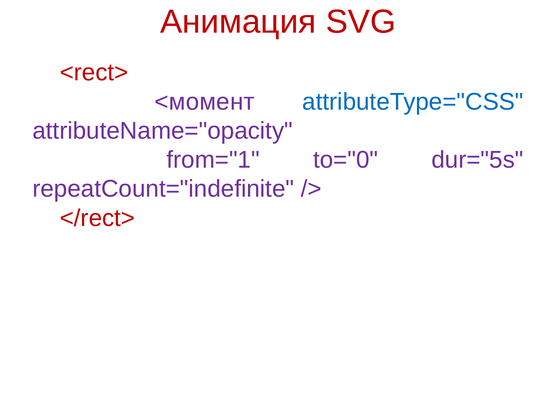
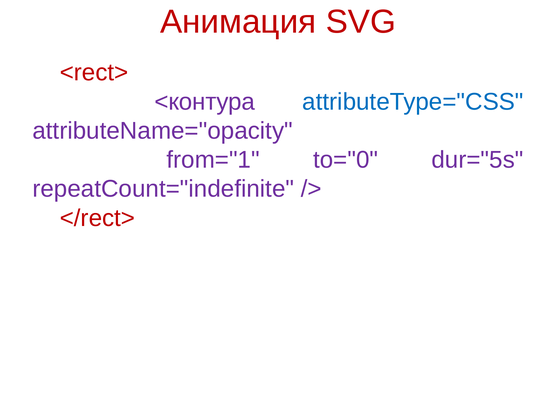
<момент: <момент -> <контура
